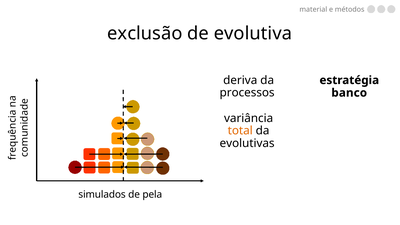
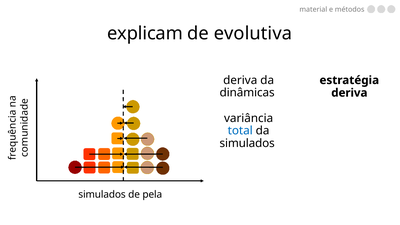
exclusão: exclusão -> explicam
processos: processos -> dinâmicas
banco at (349, 93): banco -> deriva
total colour: orange -> blue
evolutivas at (247, 143): evolutivas -> simulados
